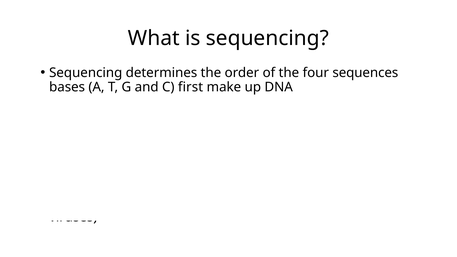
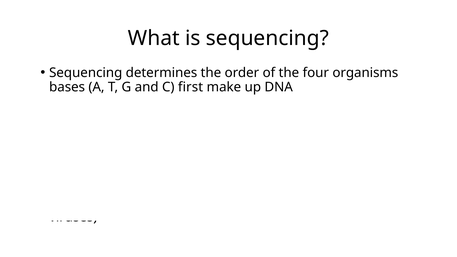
four sequences: sequences -> organisms
